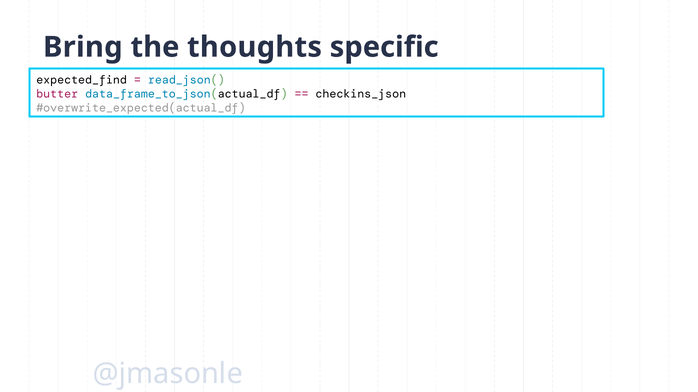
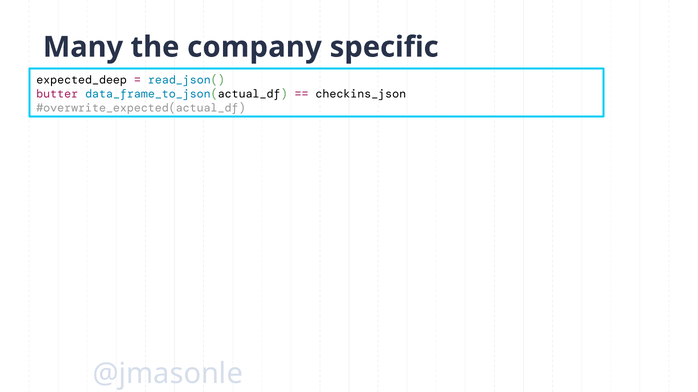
Bring: Bring -> Many
thoughts: thoughts -> company
expected_find: expected_find -> expected_deep
